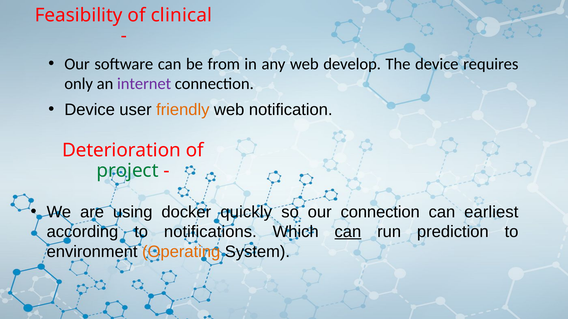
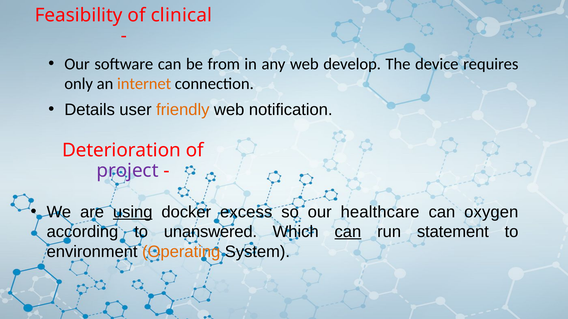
internet colour: purple -> orange
Device at (90, 110): Device -> Details
project colour: green -> purple
using underline: none -> present
quickly: quickly -> excess
our connection: connection -> healthcare
earliest: earliest -> oxygen
notifications: notifications -> unanswered
prediction: prediction -> statement
